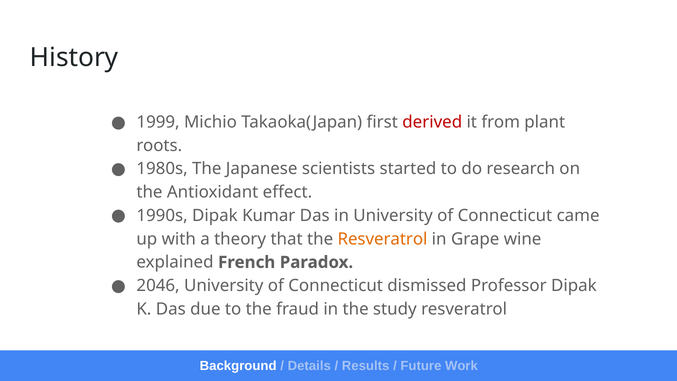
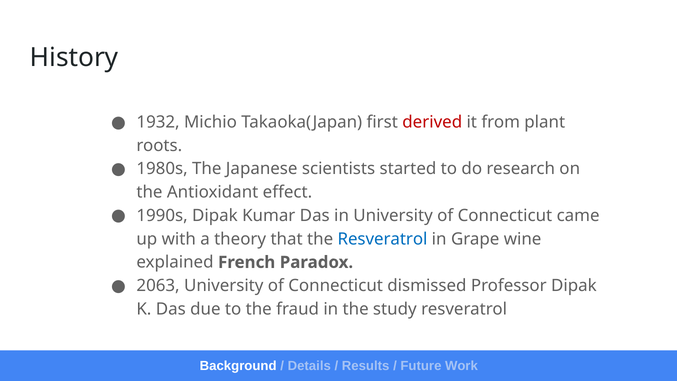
1999: 1999 -> 1932
Resveratrol at (383, 239) colour: orange -> blue
2046: 2046 -> 2063
